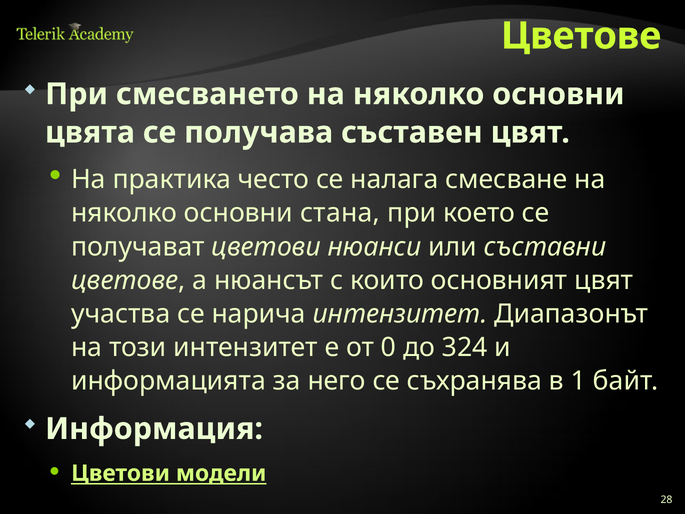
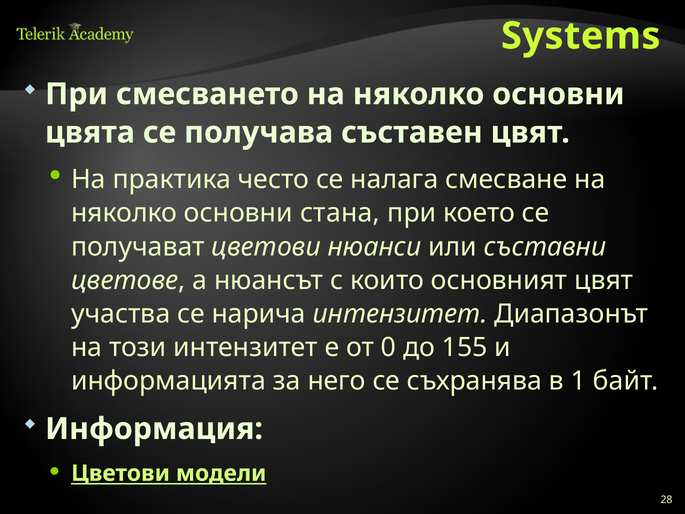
Цветове at (581, 36): Цветове -> Systems
324: 324 -> 155
